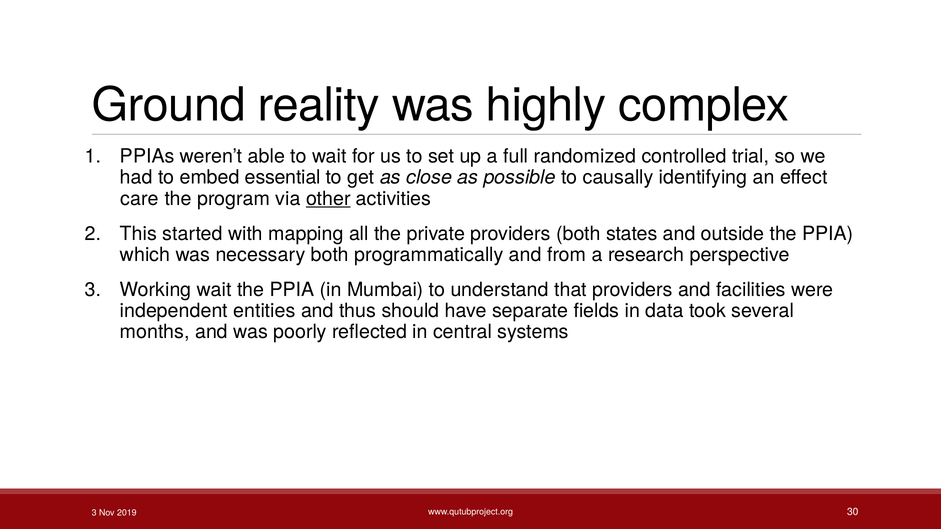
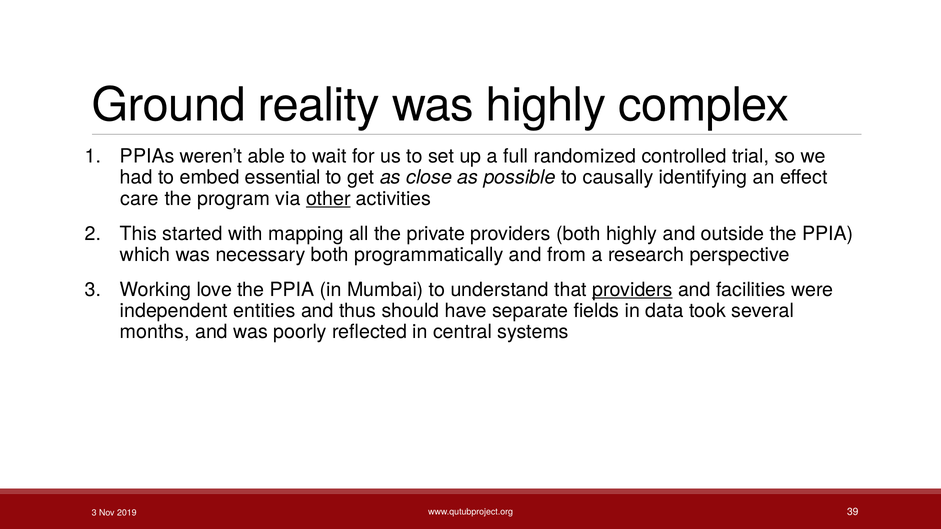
both states: states -> highly
Working wait: wait -> love
providers at (632, 290) underline: none -> present
30: 30 -> 39
